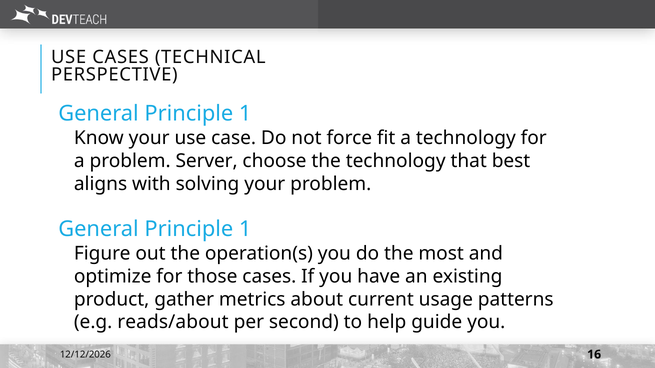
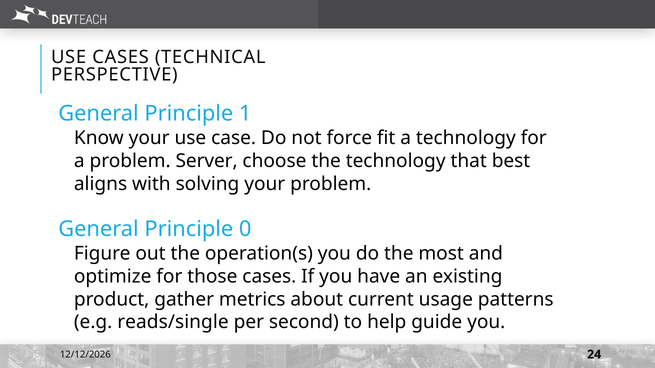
1 at (245, 229): 1 -> 0
reads/about: reads/about -> reads/single
16: 16 -> 24
